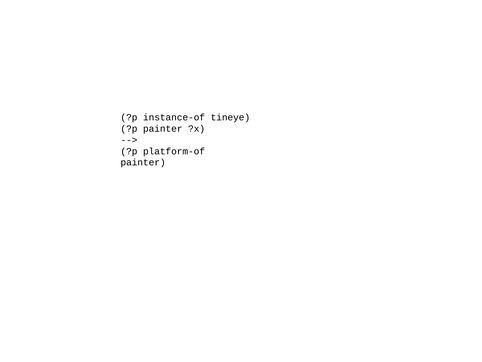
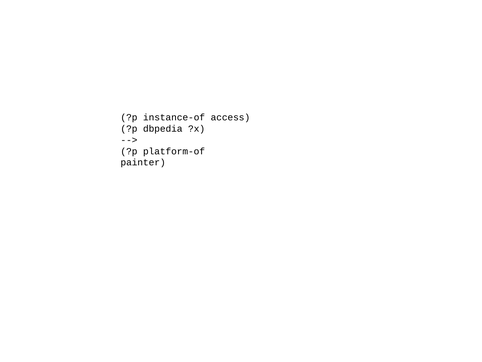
tineye: tineye -> access
?p painter: painter -> dbpedia
